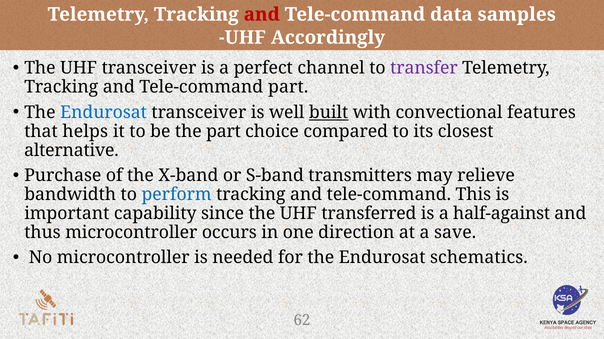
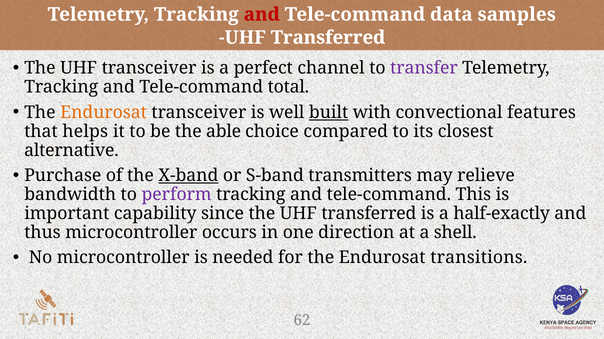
Accordingly at (328, 38): Accordingly -> Transferred
Tele-command part: part -> total
Endurosat at (104, 113) colour: blue -> orange
the part: part -> able
X-band underline: none -> present
perform colour: blue -> purple
half-against: half-against -> half-exactly
save: save -> shell
schematics: schematics -> transitions
